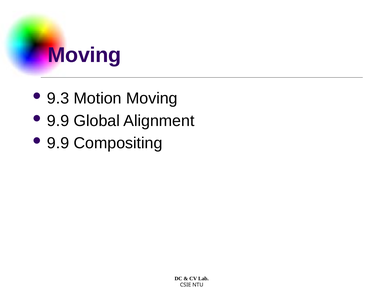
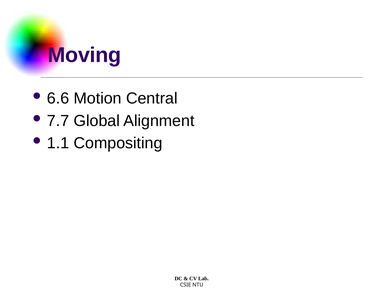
9.3: 9.3 -> 6.6
Motion Moving: Moving -> Central
9.9 at (58, 121): 9.9 -> 7.7
9.9 at (58, 143): 9.9 -> 1.1
